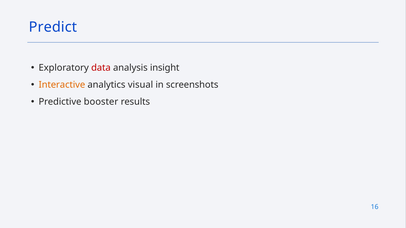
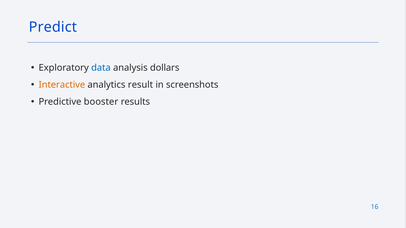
data colour: red -> blue
insight: insight -> dollars
visual: visual -> result
